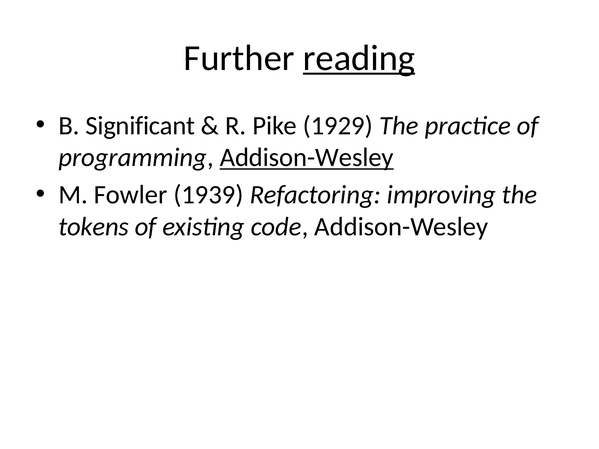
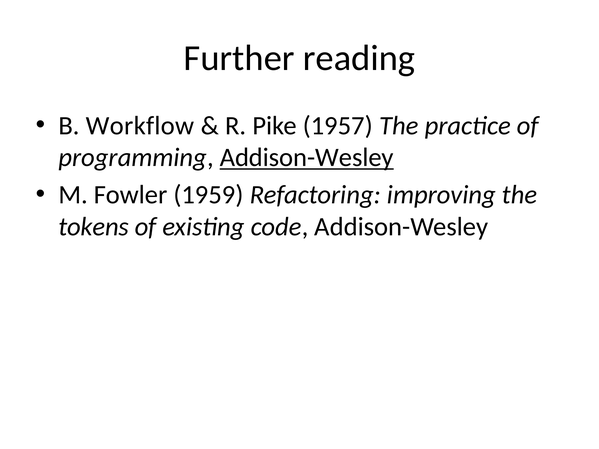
reading underline: present -> none
Significant: Significant -> Workflow
1929: 1929 -> 1957
1939: 1939 -> 1959
